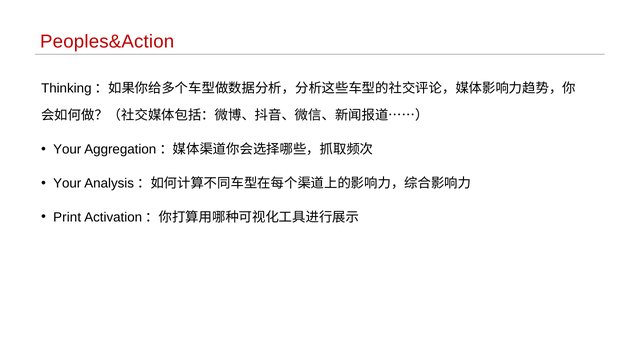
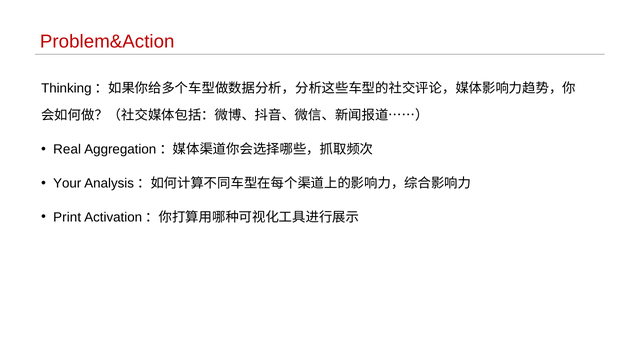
Peoples&Action: Peoples&Action -> Problem&Action
Your at (67, 149): Your -> Real
